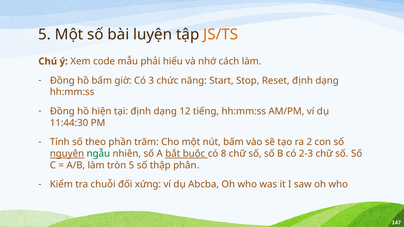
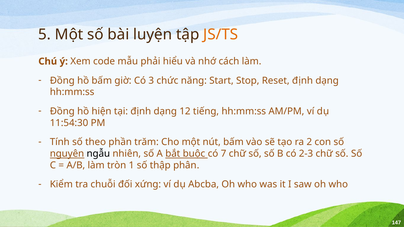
11:44:30: 11:44:30 -> 11:54:30
ngẫu colour: green -> black
8: 8 -> 7
tròn 5: 5 -> 1
